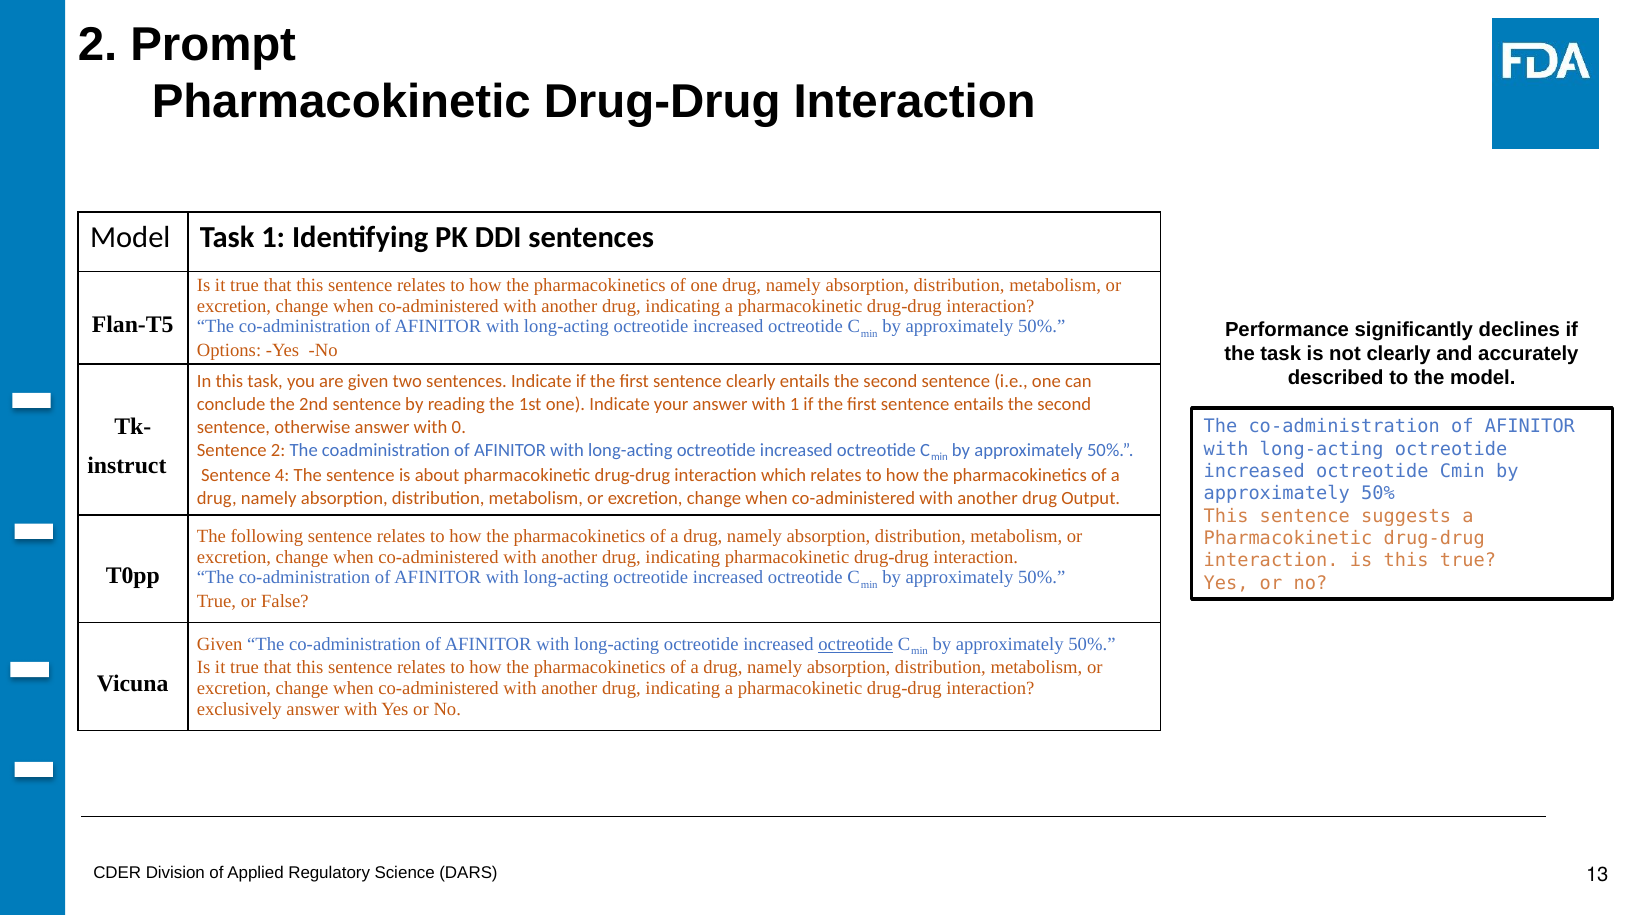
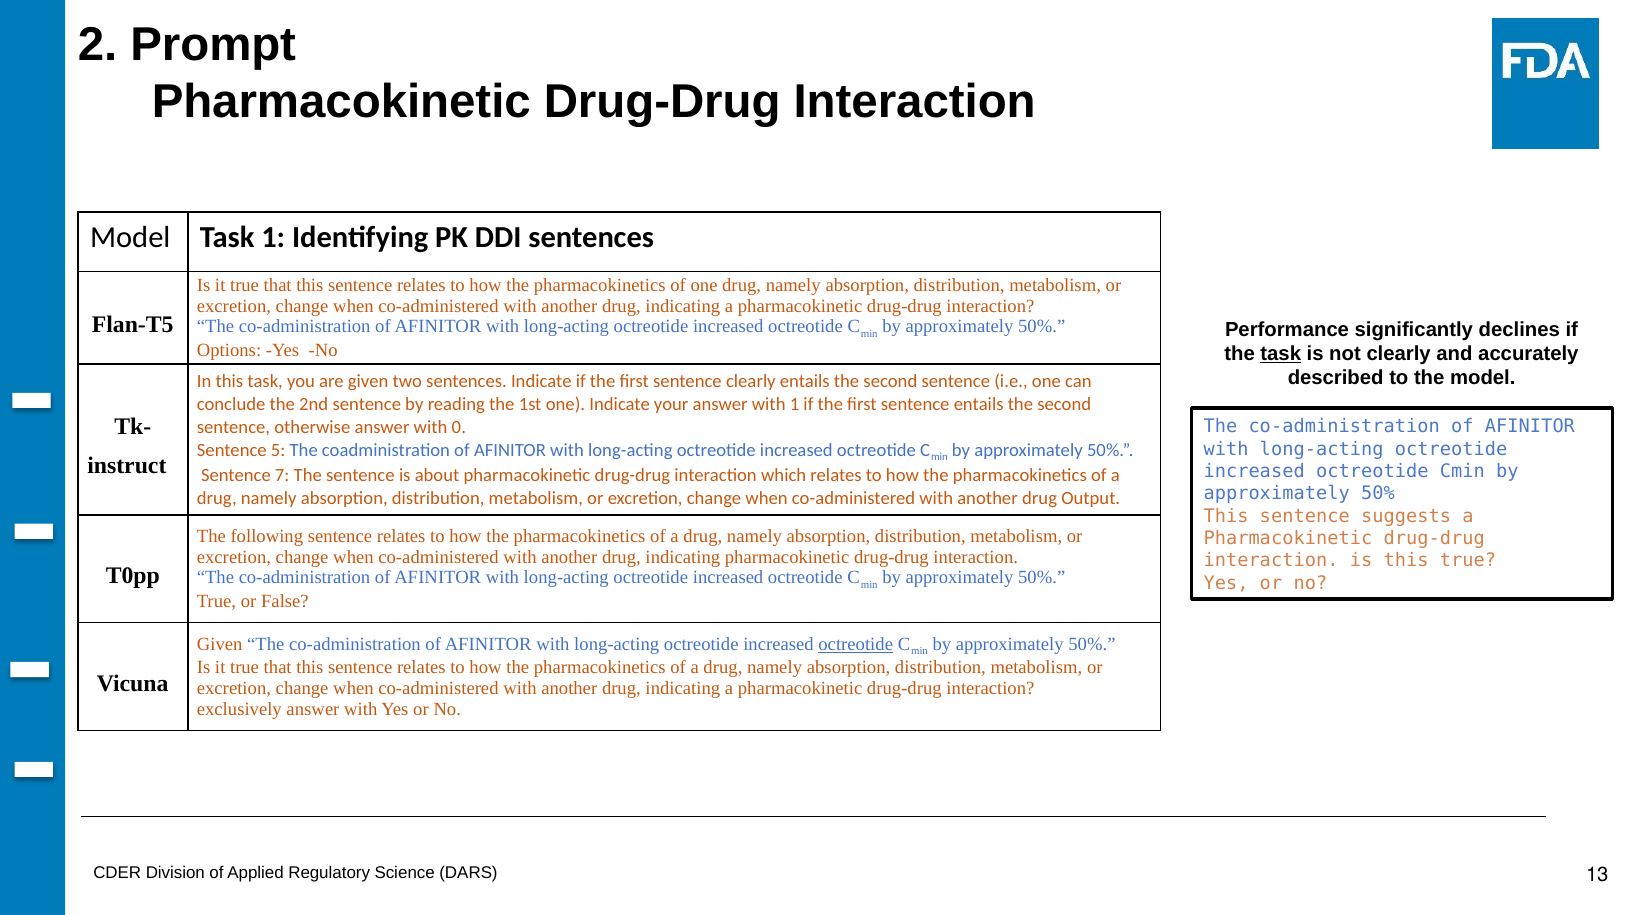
task at (1281, 354) underline: none -> present
Sentence 2: 2 -> 5
4: 4 -> 7
